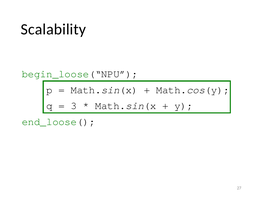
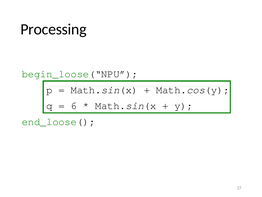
Scalability: Scalability -> Processing
3: 3 -> 6
